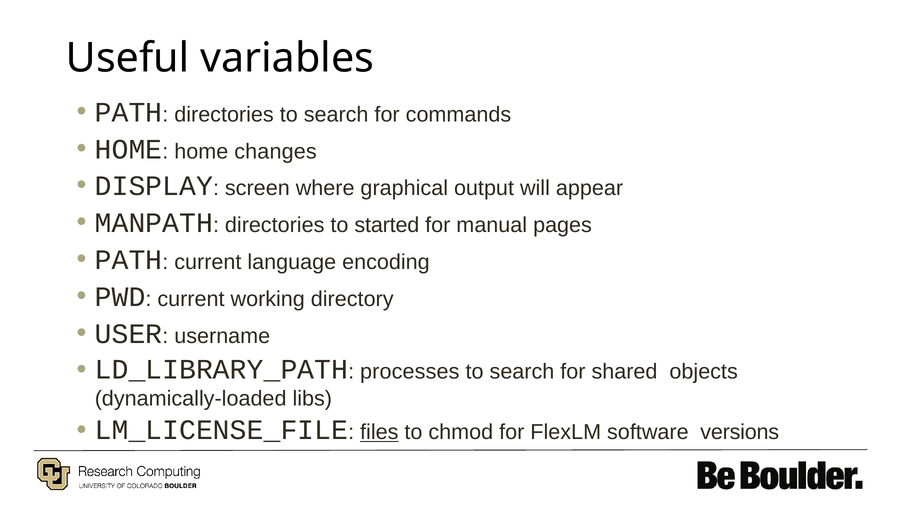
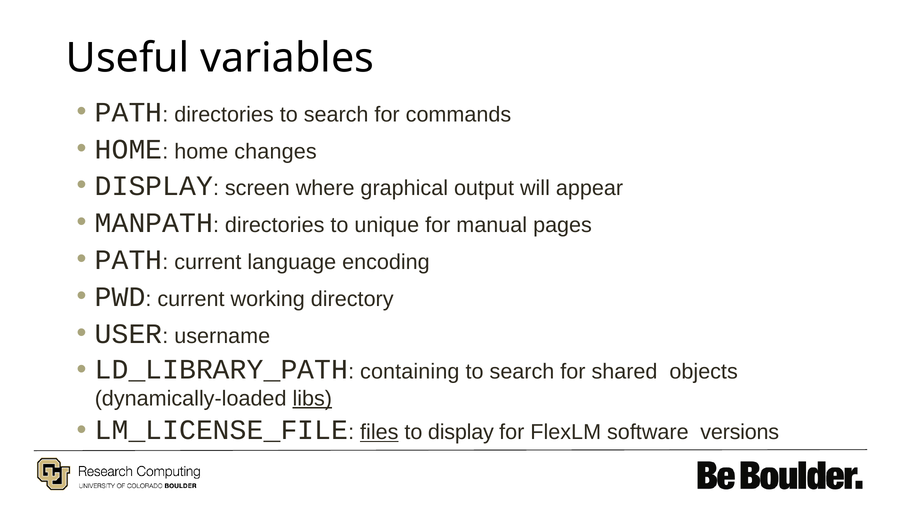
started: started -> unique
processes: processes -> containing
libs underline: none -> present
to chmod: chmod -> display
